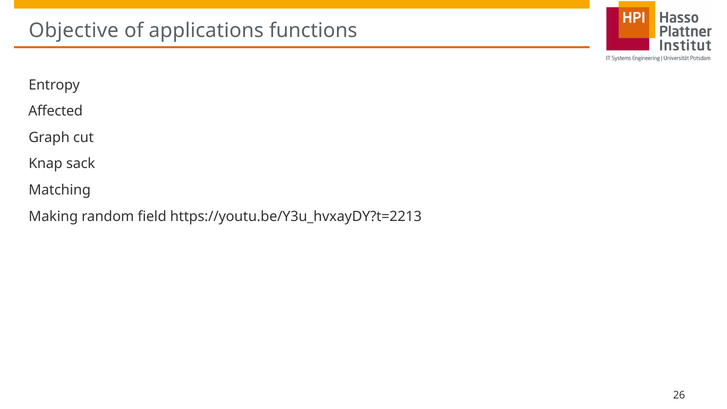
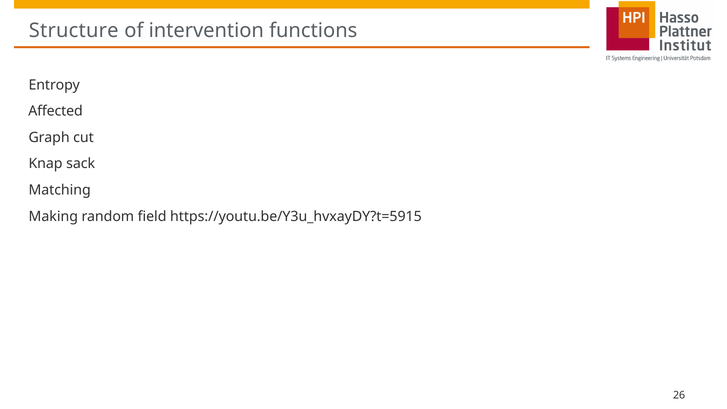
Objective: Objective -> Structure
applications: applications -> intervention
https://youtu.be/Y3u_hvxayDY?t=2213: https://youtu.be/Y3u_hvxayDY?t=2213 -> https://youtu.be/Y3u_hvxayDY?t=5915
